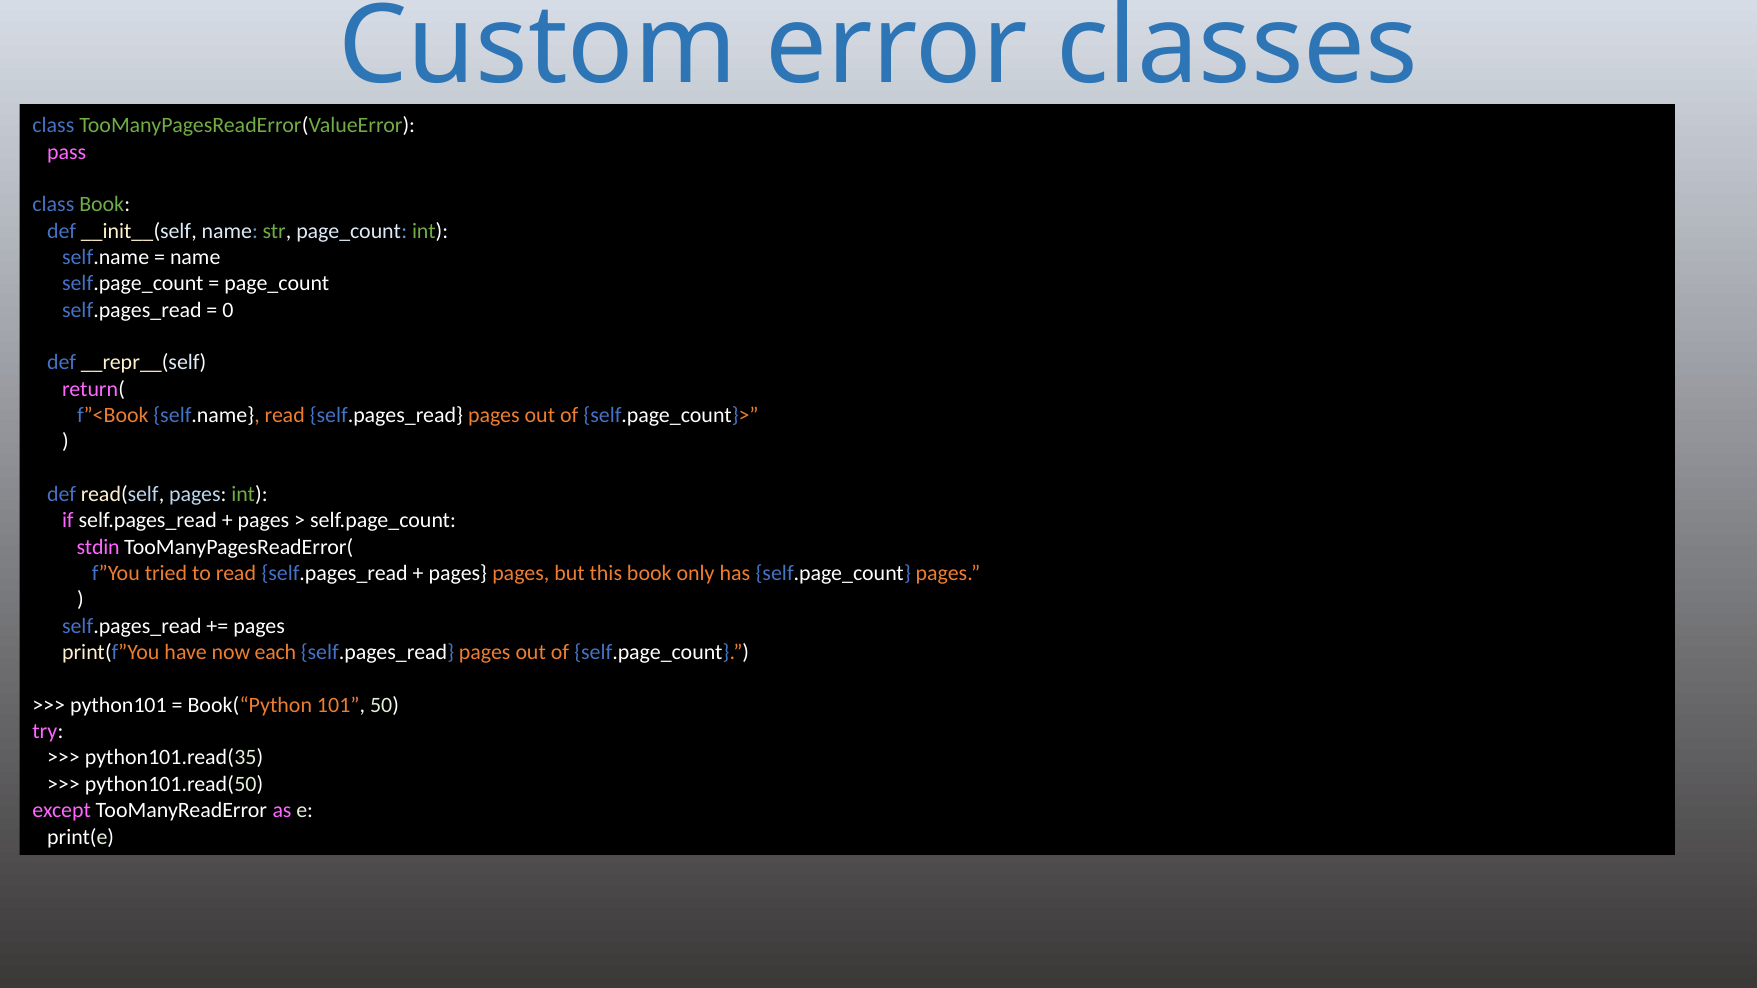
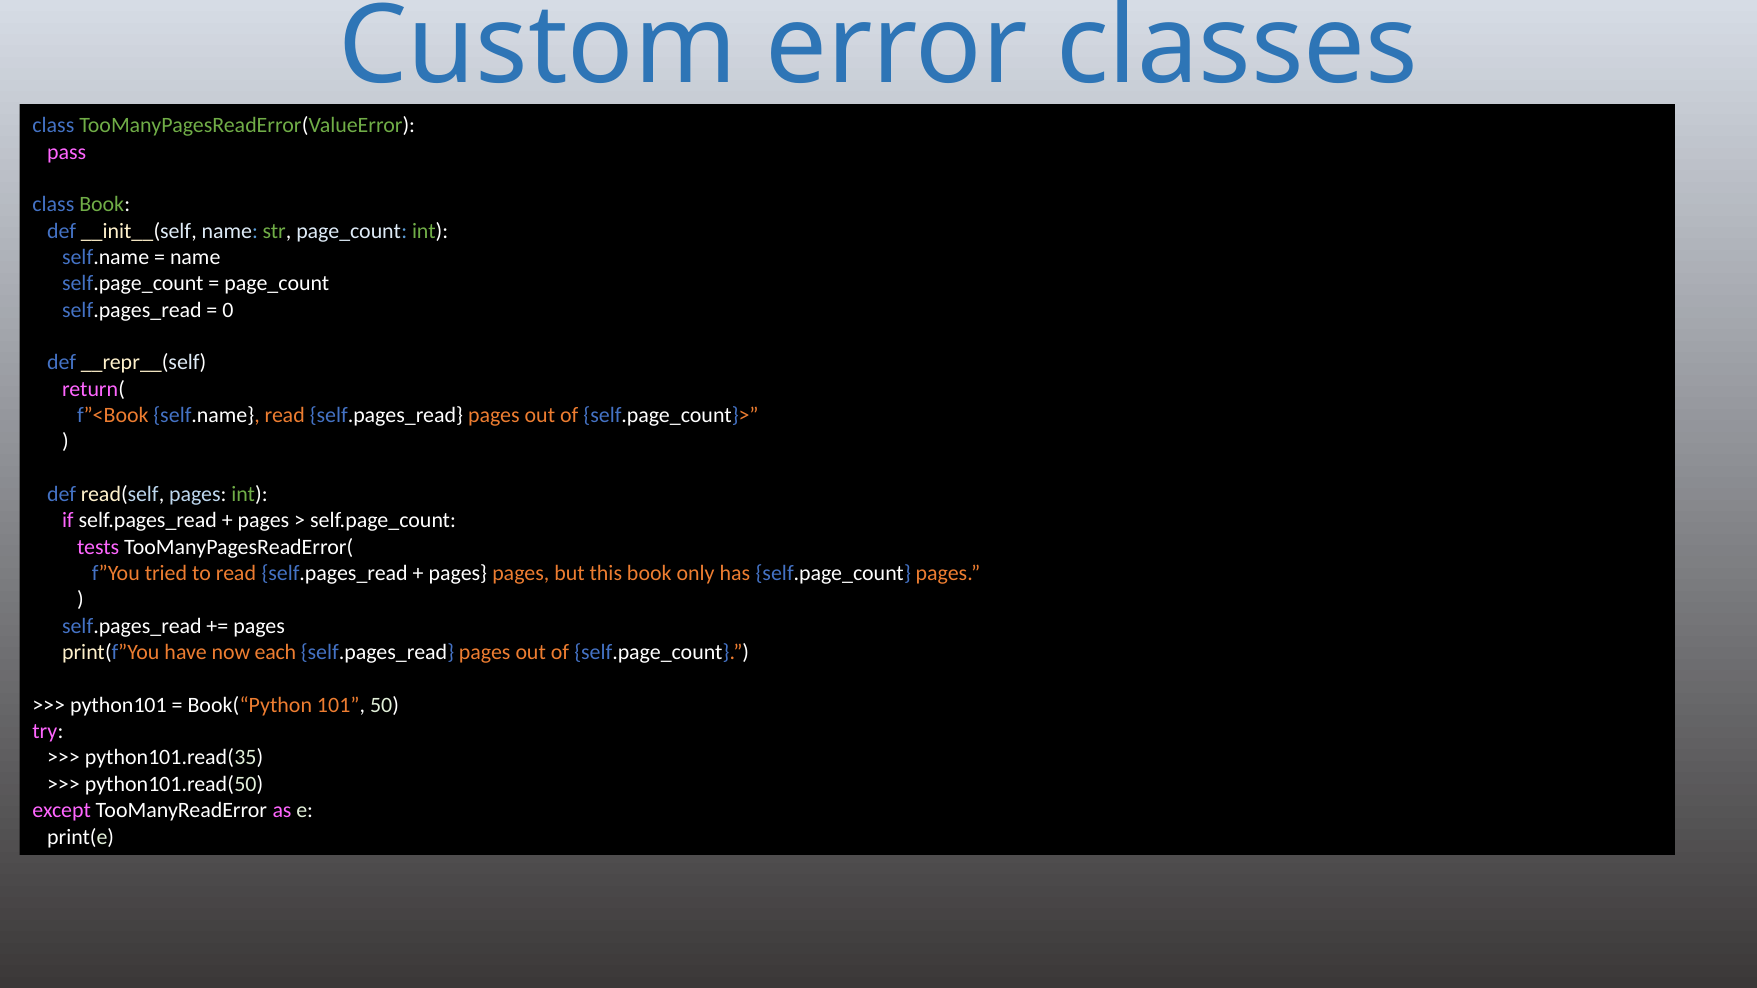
stdin: stdin -> tests
